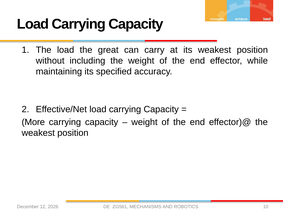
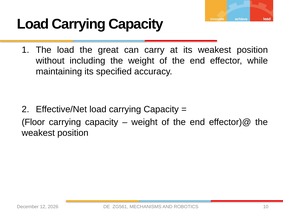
More: More -> Floor
